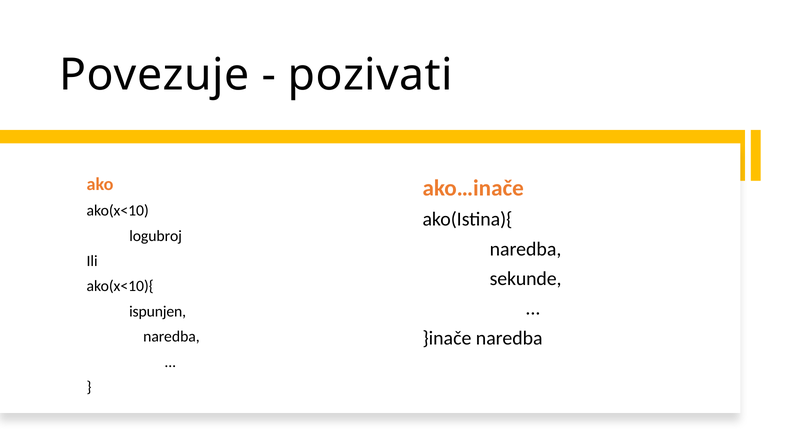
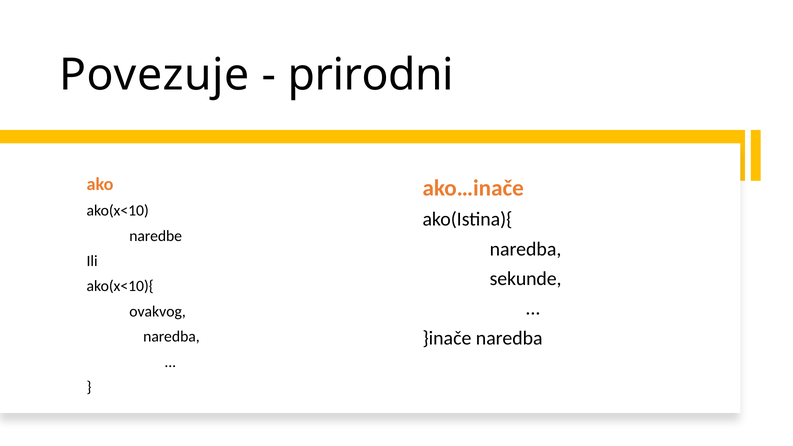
pozivati: pozivati -> prirodni
logubroj: logubroj -> naredbe
ispunjen: ispunjen -> ovakvog
